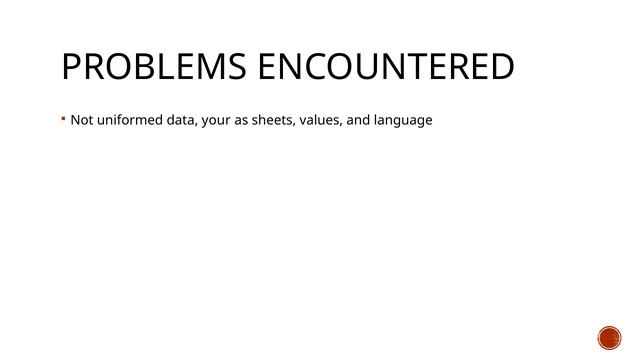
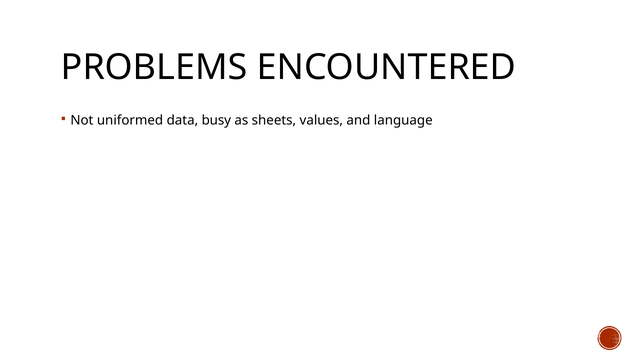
your: your -> busy
